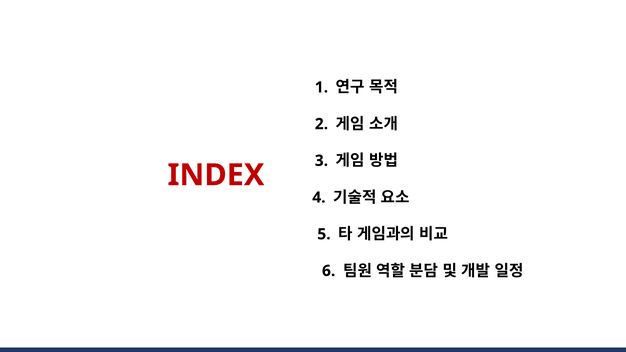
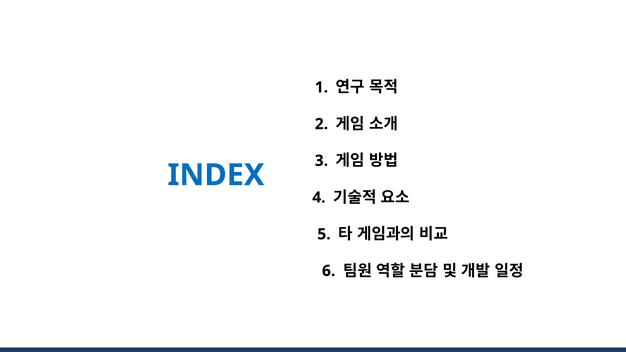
INDEX colour: red -> blue
